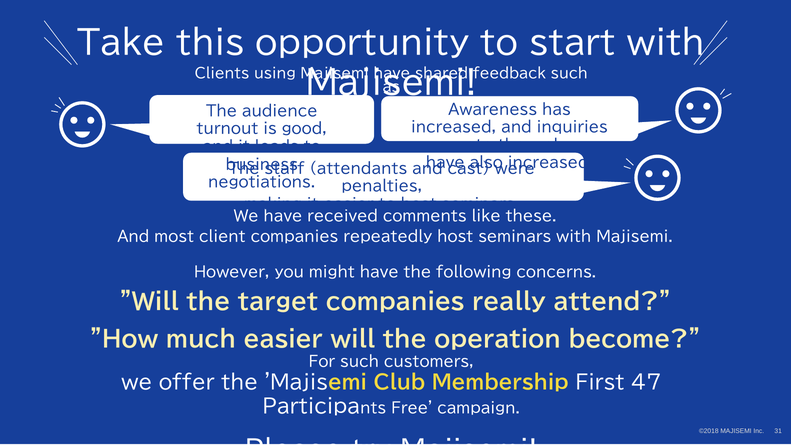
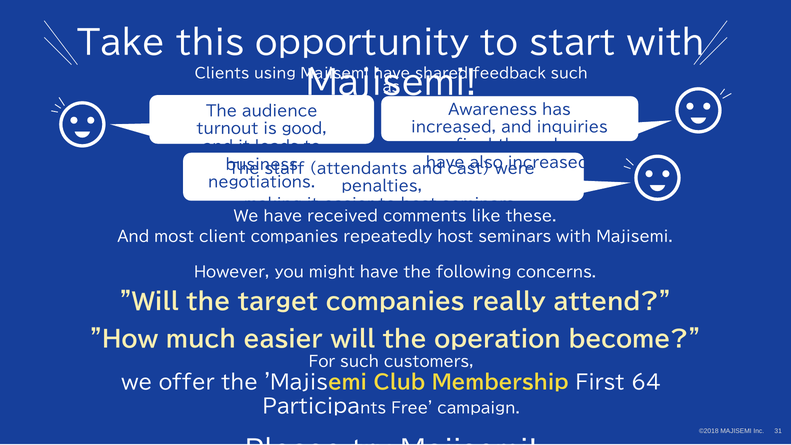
note: note -> final
47: 47 -> 64
